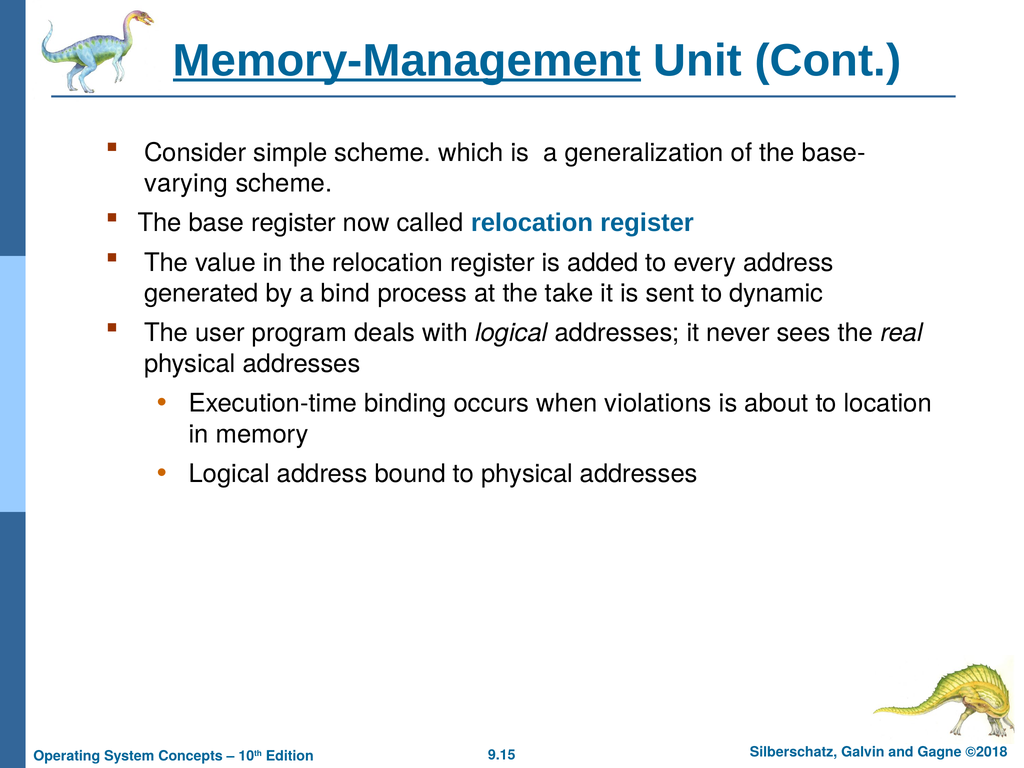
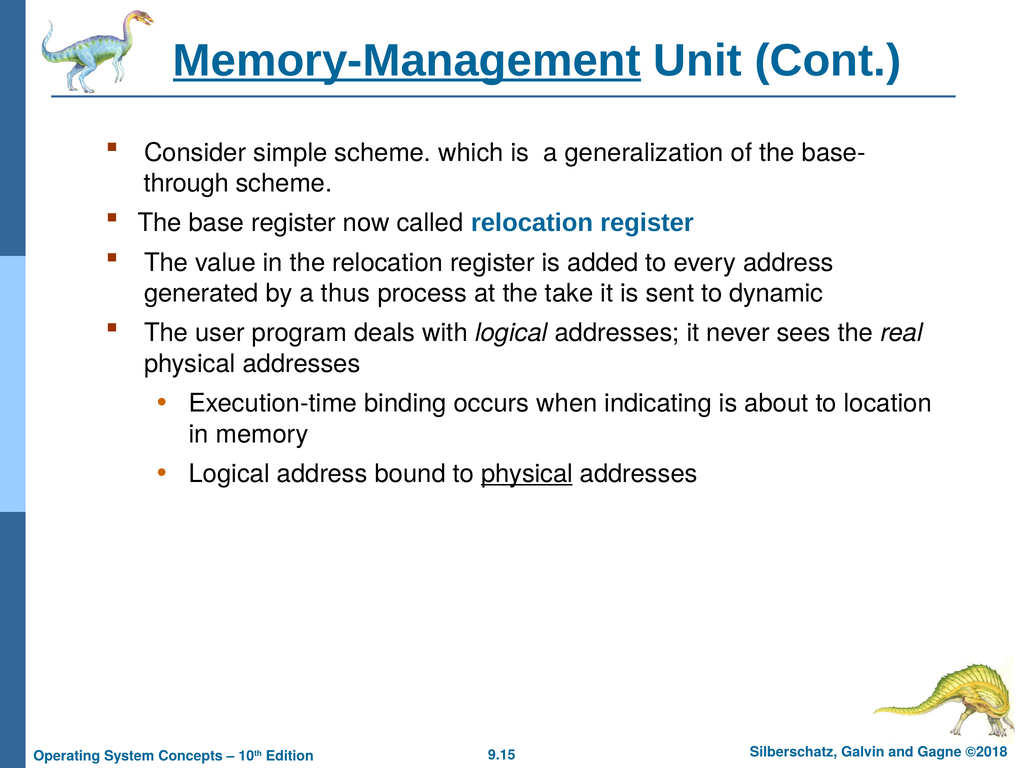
varying: varying -> through
bind: bind -> thus
violations: violations -> indicating
physical at (527, 474) underline: none -> present
